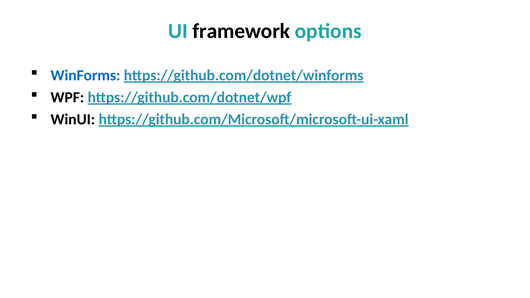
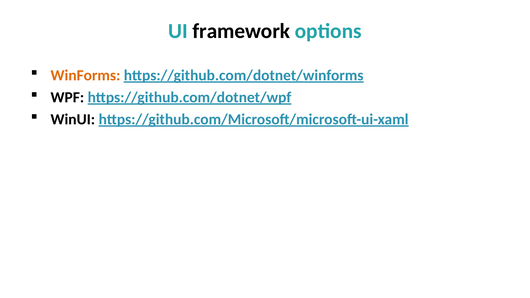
WinForms colour: blue -> orange
